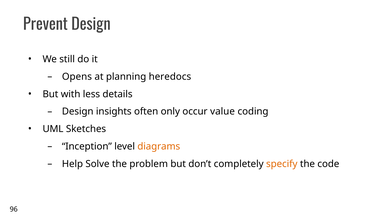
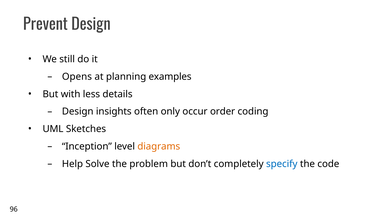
heredocs: heredocs -> examples
value: value -> order
specify colour: orange -> blue
